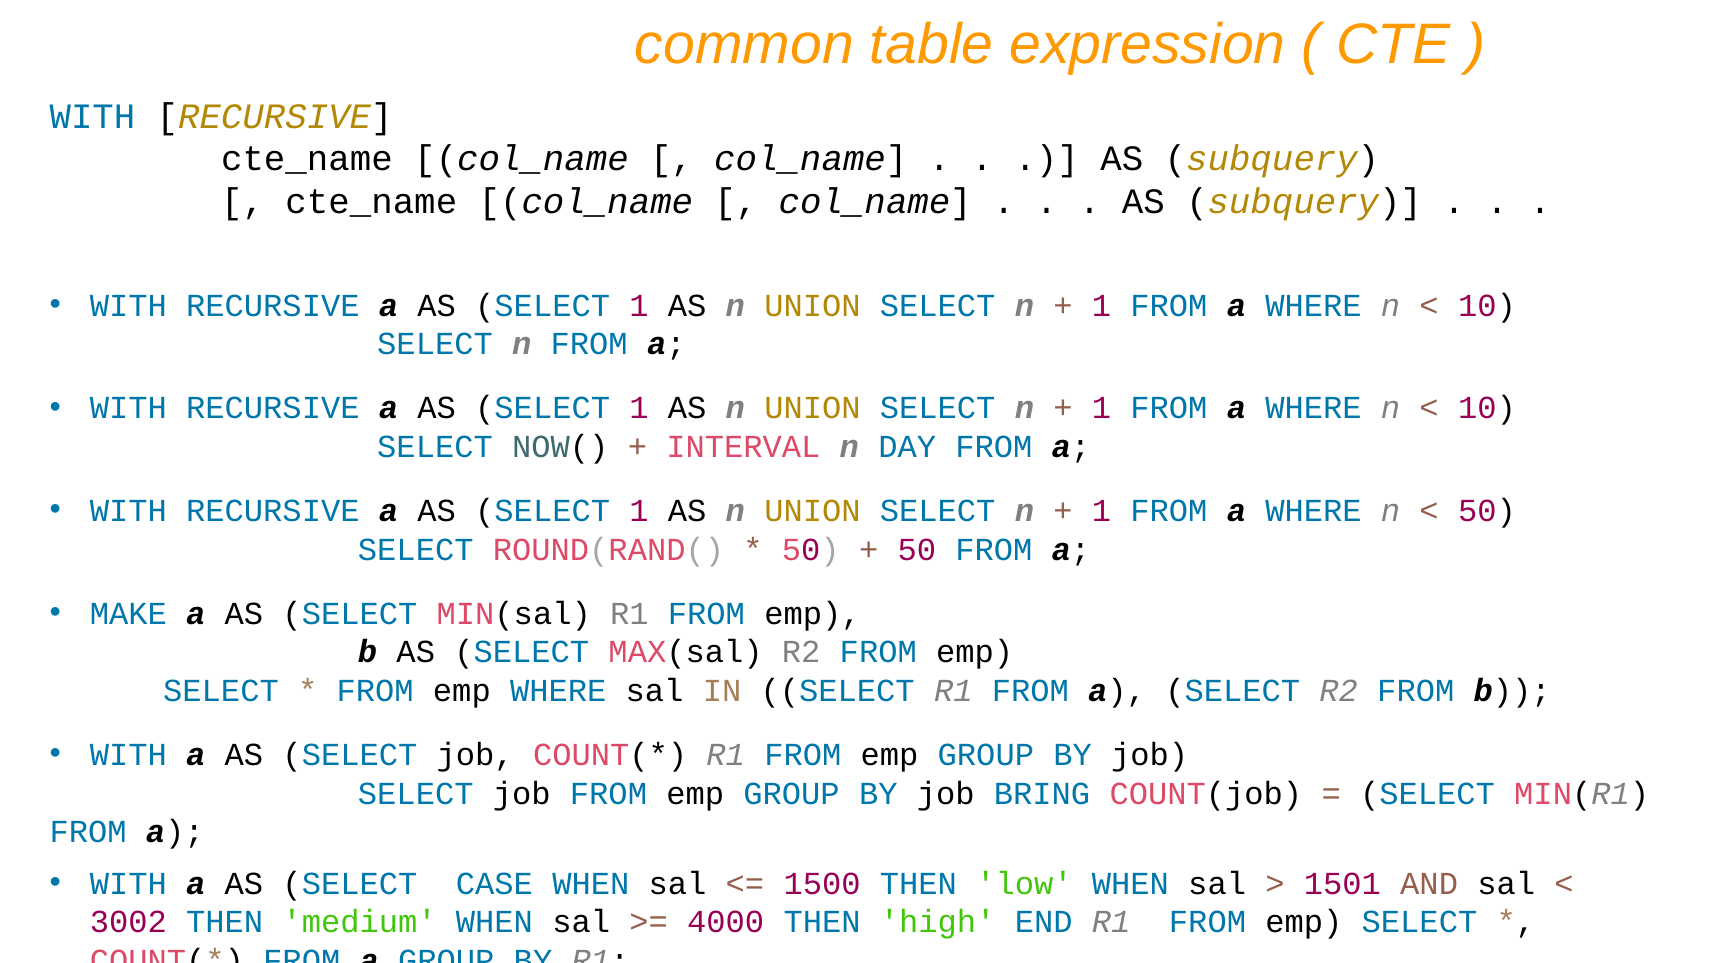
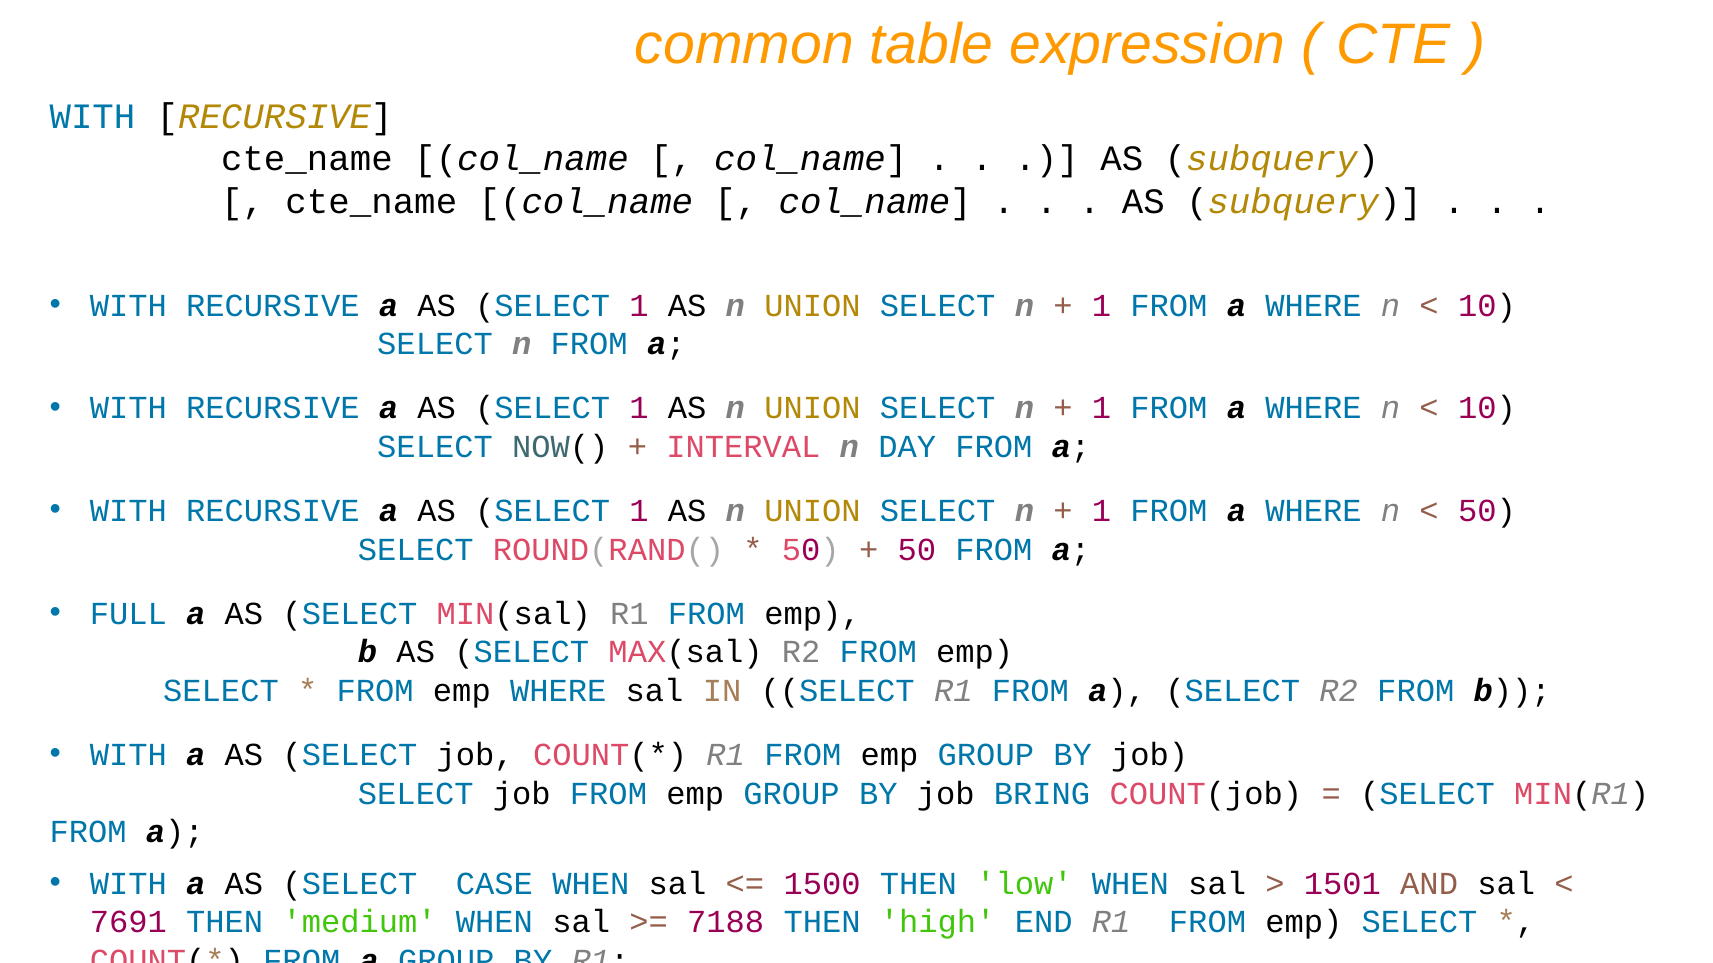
MAKE: MAKE -> FULL
3002: 3002 -> 7691
4000: 4000 -> 7188
